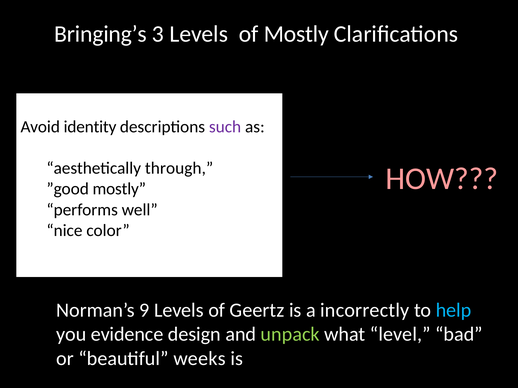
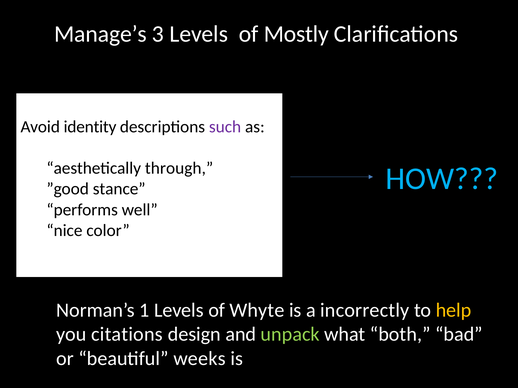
Bringing’s: Bringing’s -> Manage’s
HOW colour: pink -> light blue
”good mostly: mostly -> stance
9: 9 -> 1
Geertz: Geertz -> Whyte
help colour: light blue -> yellow
evidence: evidence -> citations
level: level -> both
